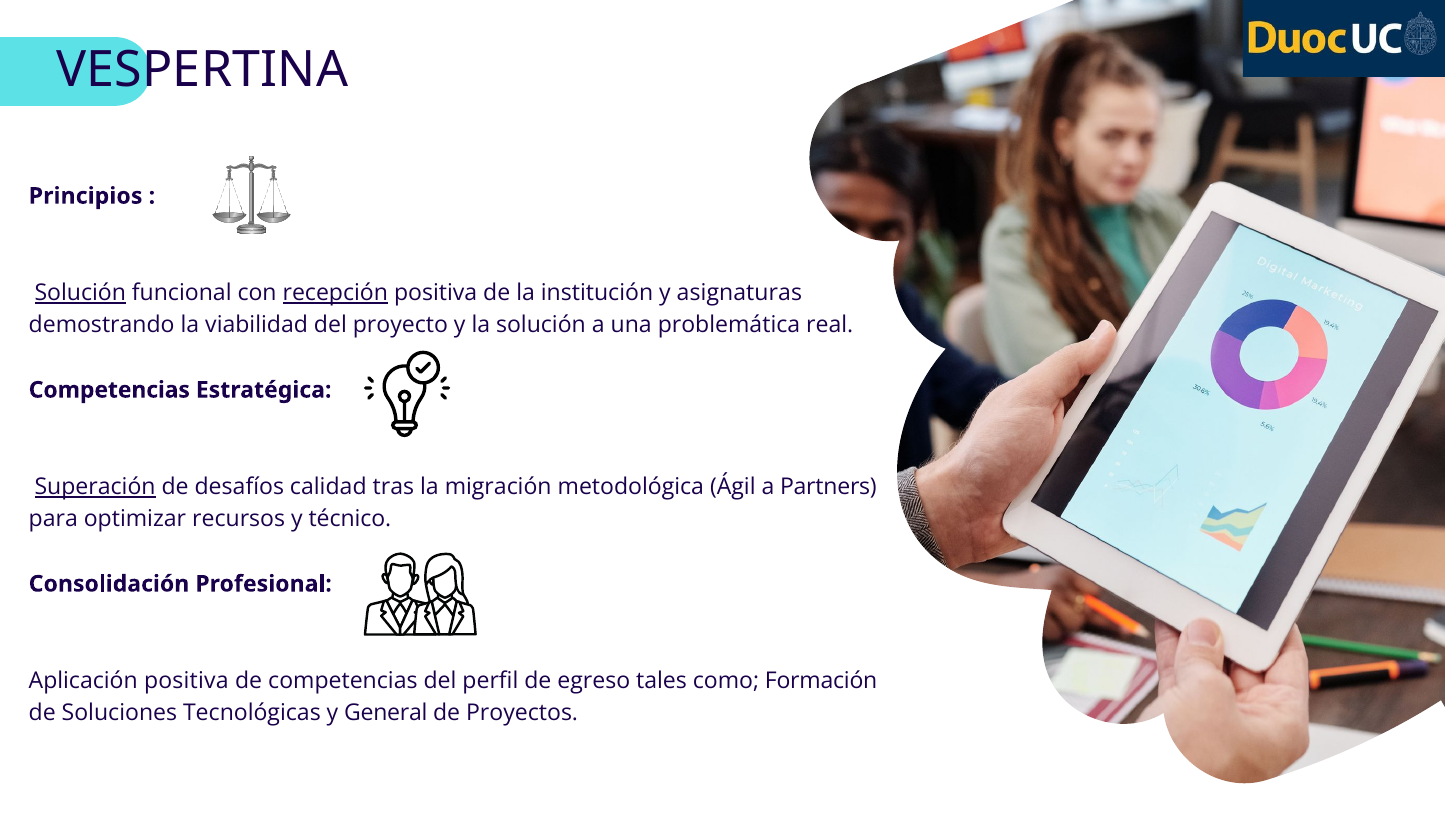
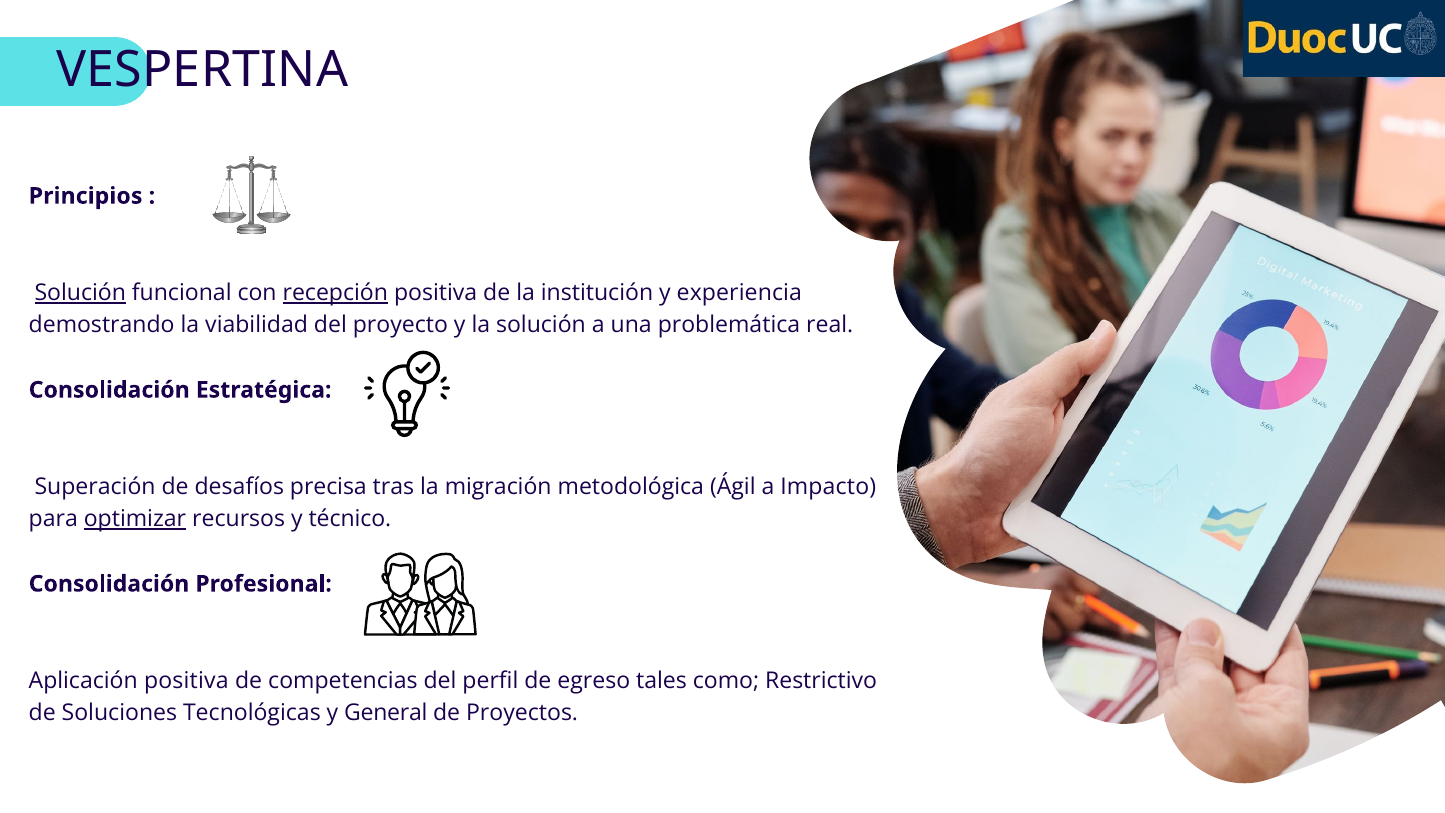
asignaturas: asignaturas -> experiencia
Competencias at (109, 390): Competencias -> Consolidación
Superación underline: present -> none
calidad: calidad -> precisa
Partners: Partners -> Impacto
optimizar underline: none -> present
Formación: Formación -> Restrictivo
